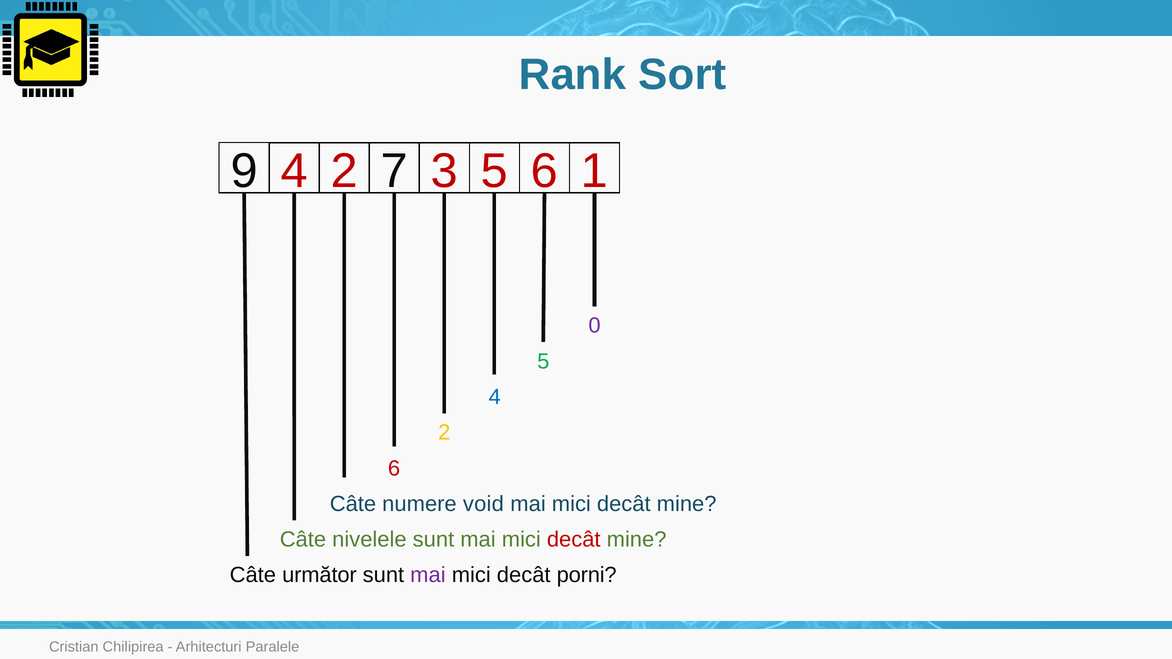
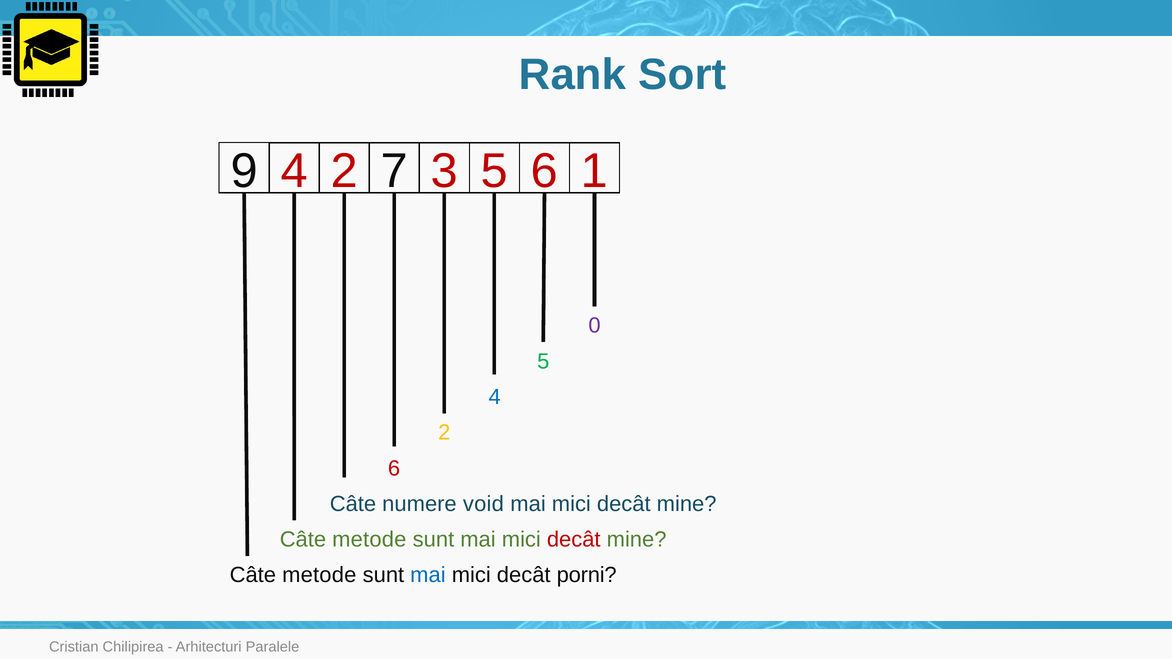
nivelele at (369, 540): nivelele -> metode
următor at (319, 575): următor -> metode
mai at (428, 575) colour: purple -> blue
